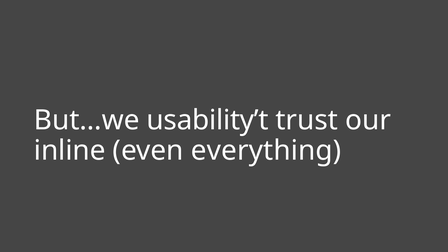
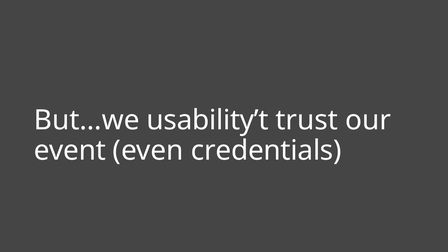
inline: inline -> event
everything: everything -> credentials
